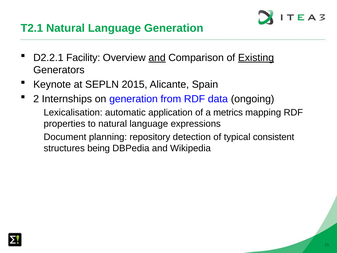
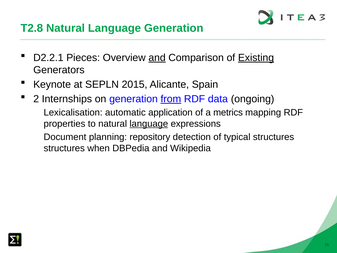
T2.1: T2.1 -> T2.8
Facility: Facility -> Pieces
from underline: none -> present
language at (149, 124) underline: none -> present
typical consistent: consistent -> structures
being: being -> when
